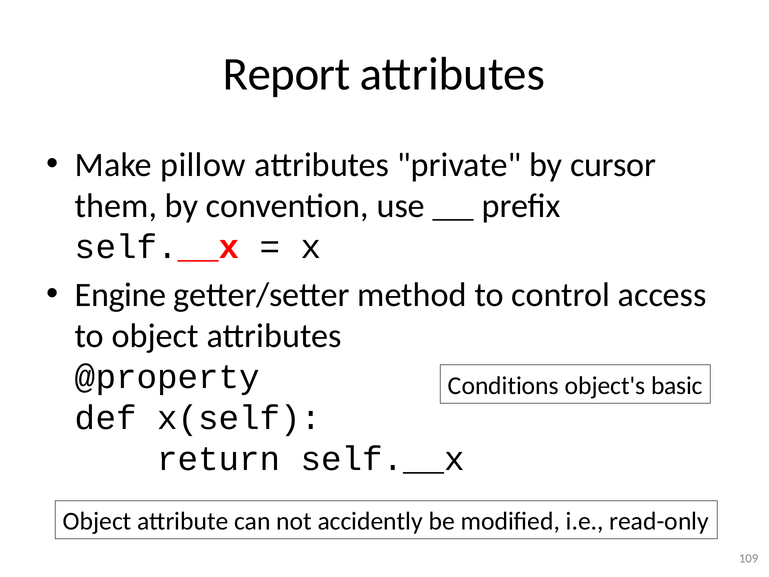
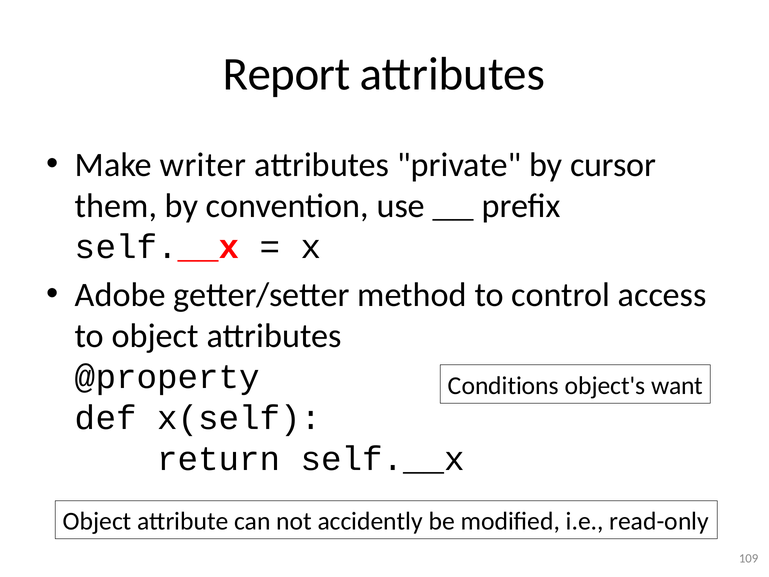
pillow: pillow -> writer
Engine: Engine -> Adobe
basic: basic -> want
